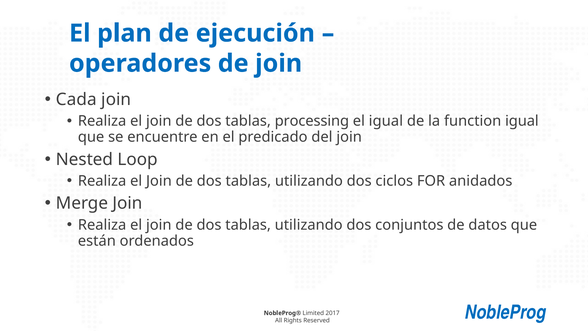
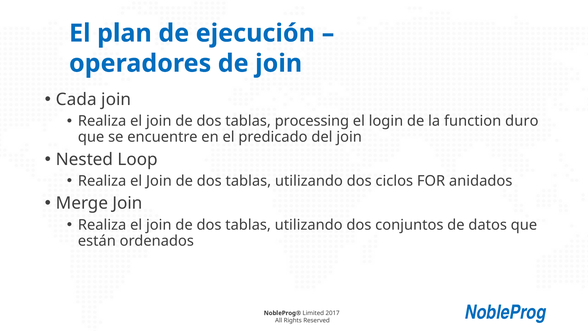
el igual: igual -> login
function igual: igual -> duro
